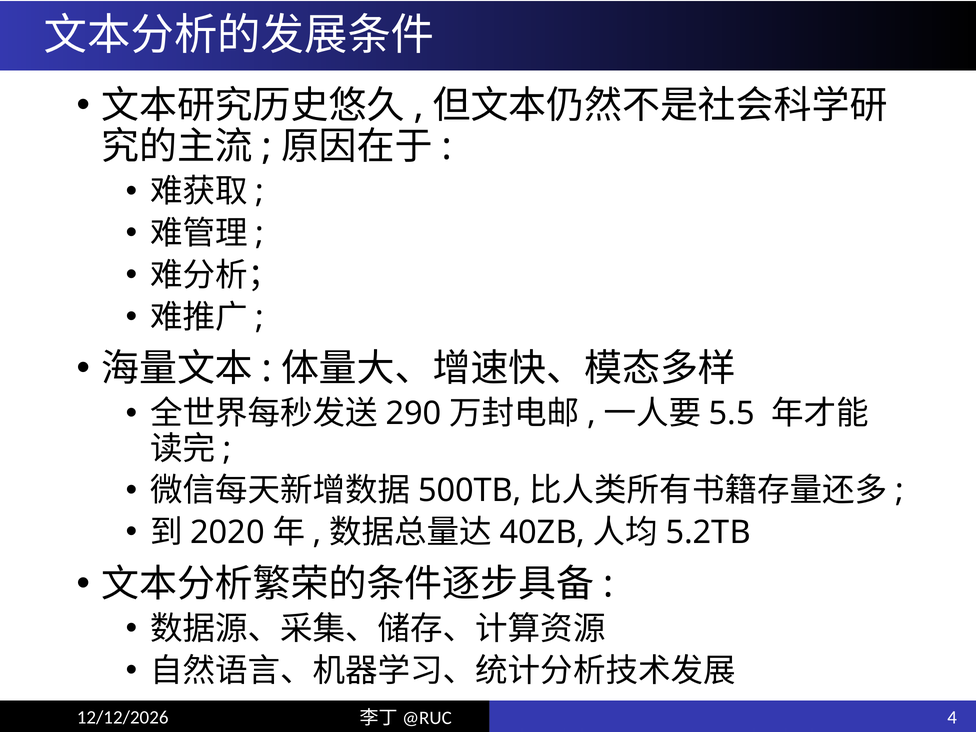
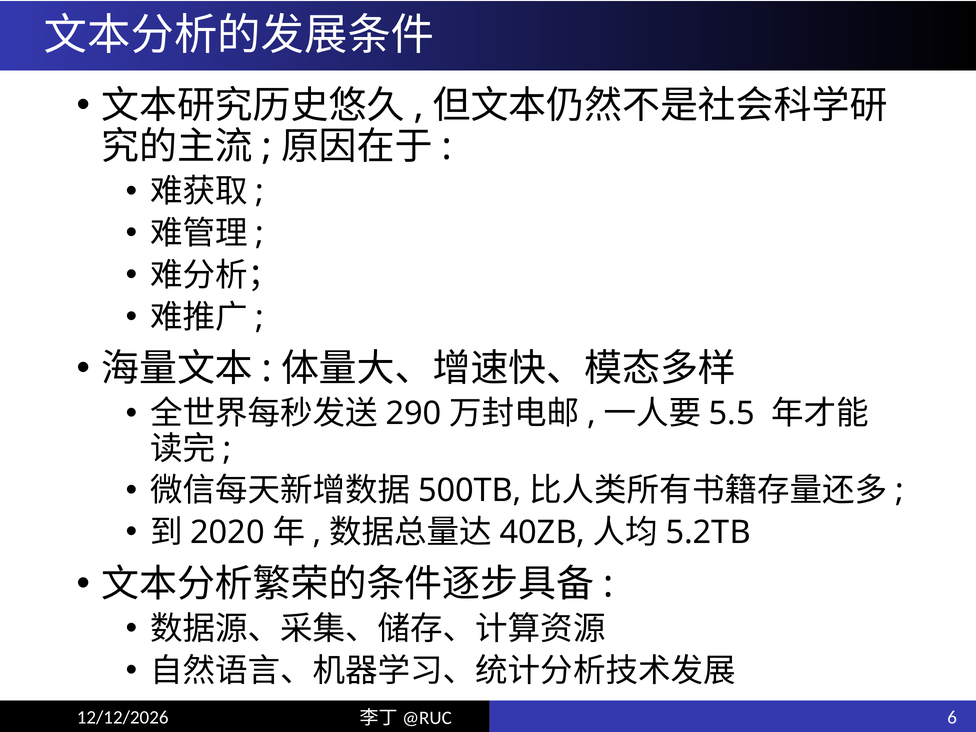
4: 4 -> 6
